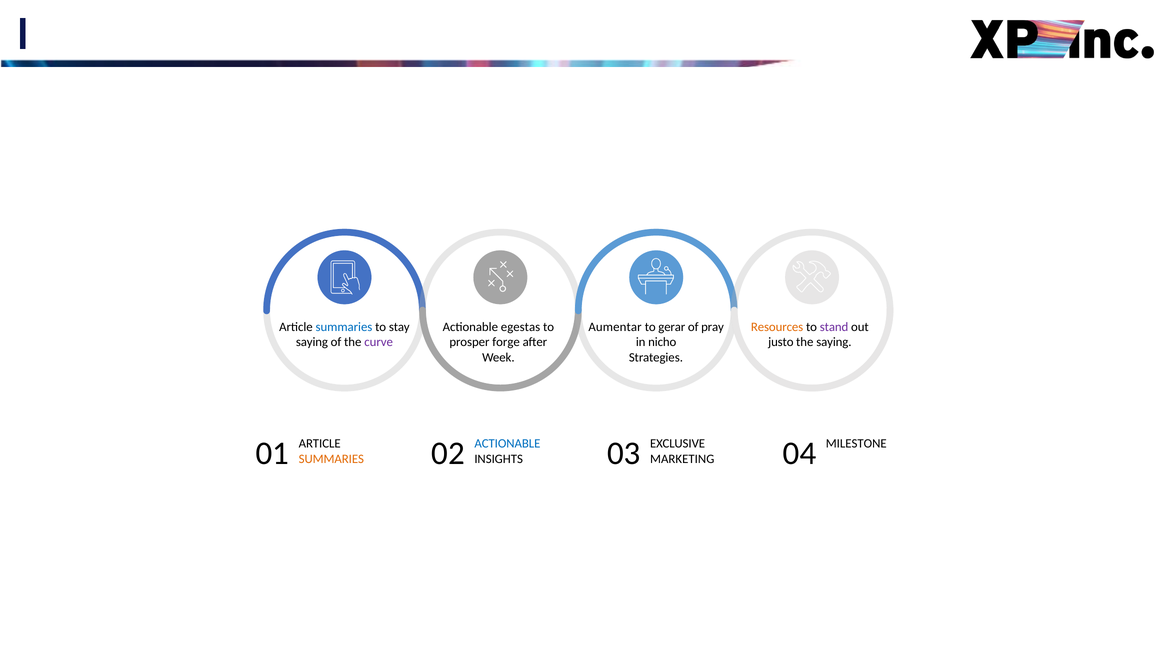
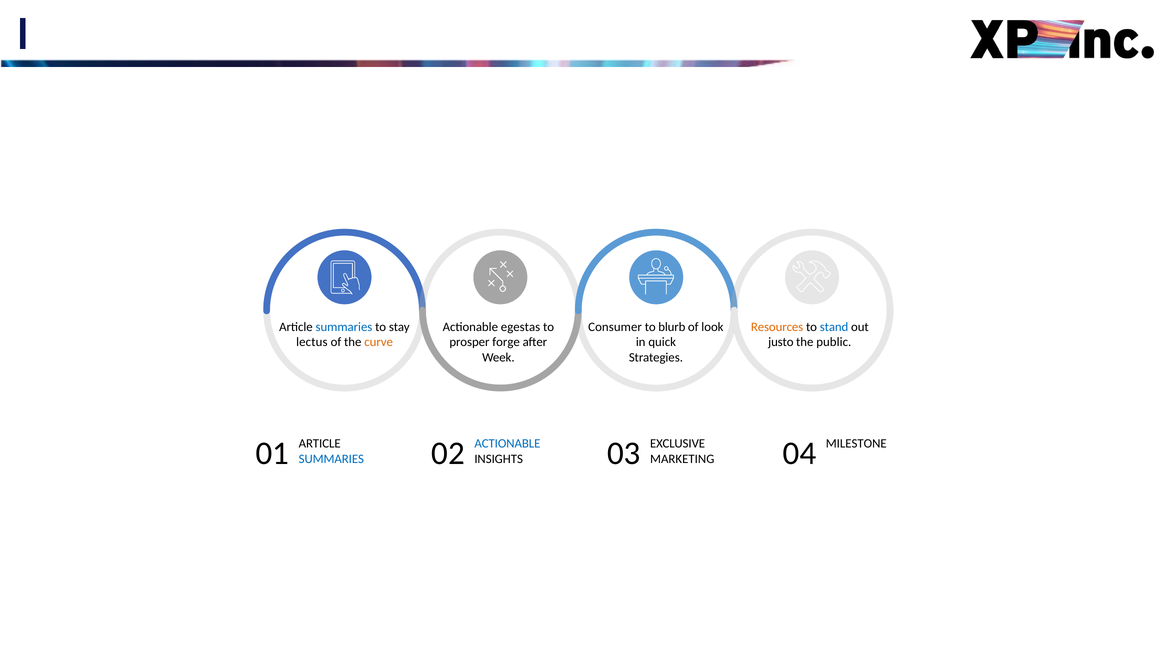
Aumentar: Aumentar -> Consumer
gerar: gerar -> blurb
pray: pray -> look
stand colour: purple -> blue
saying at (312, 342): saying -> lectus
curve colour: purple -> orange
nicho: nicho -> quick
the saying: saying -> public
SUMMARIES at (331, 459) colour: orange -> blue
